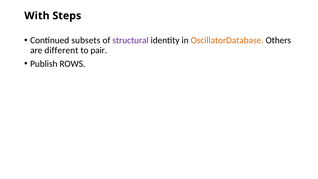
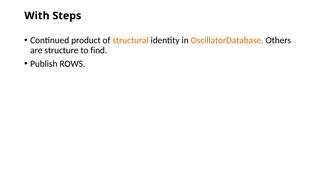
subsets: subsets -> product
structural colour: purple -> orange
different: different -> structure
pair: pair -> find
